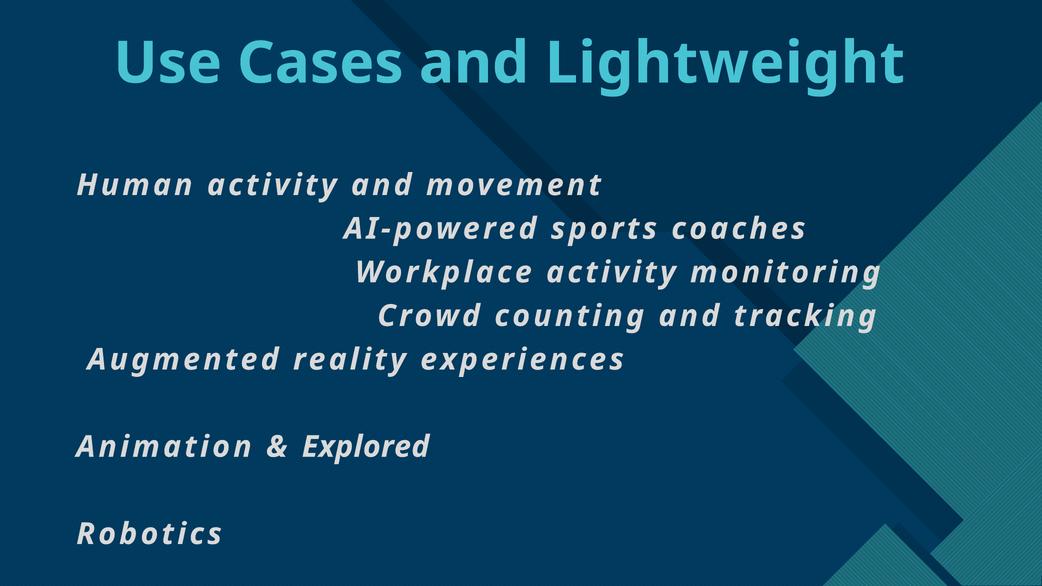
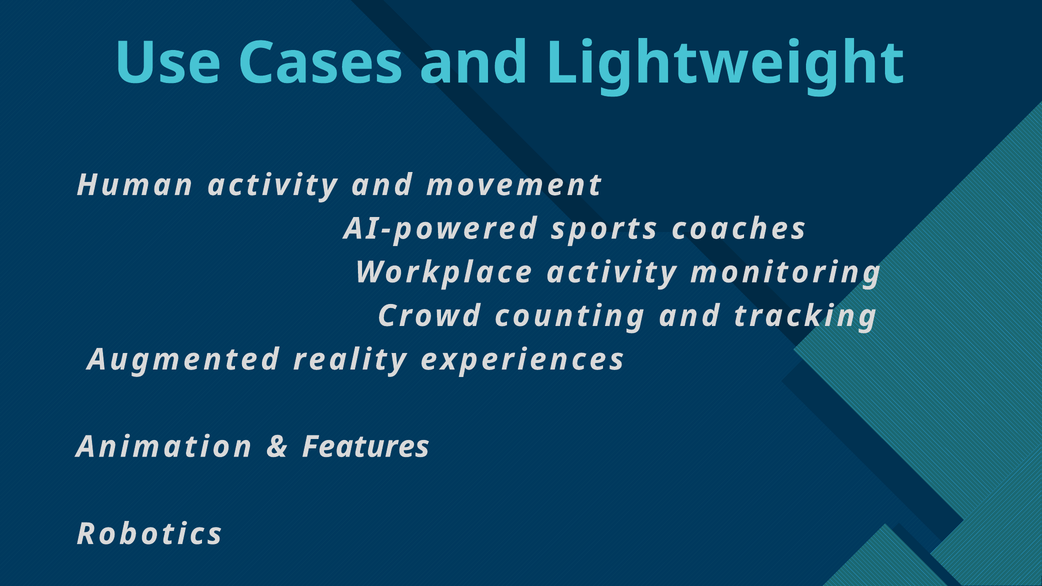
Explored: Explored -> Features
